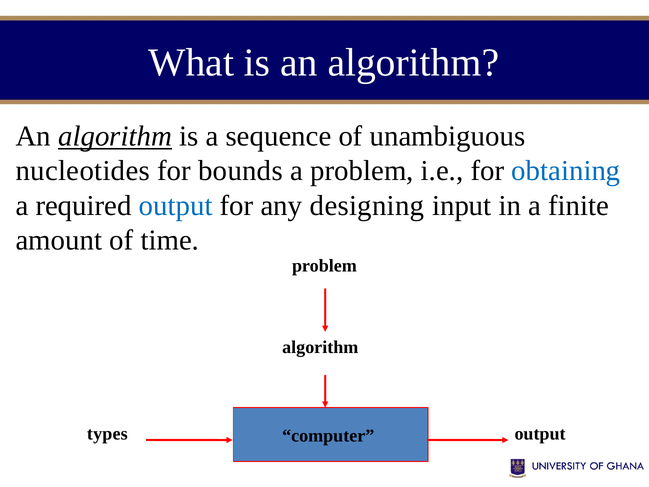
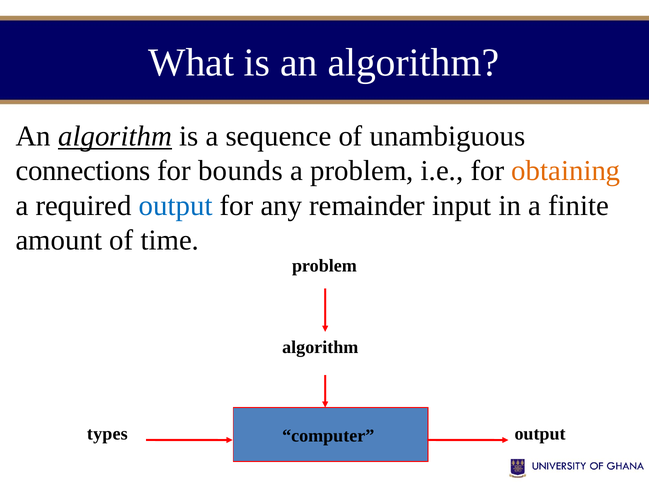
nucleotides: nucleotides -> connections
obtaining colour: blue -> orange
designing: designing -> remainder
